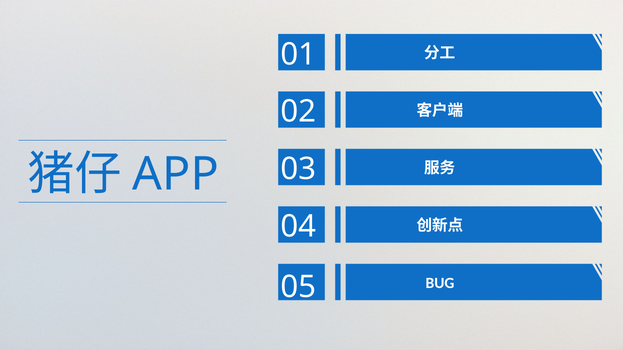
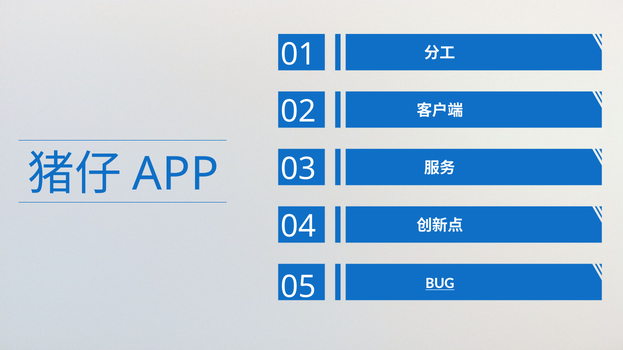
BUG underline: none -> present
